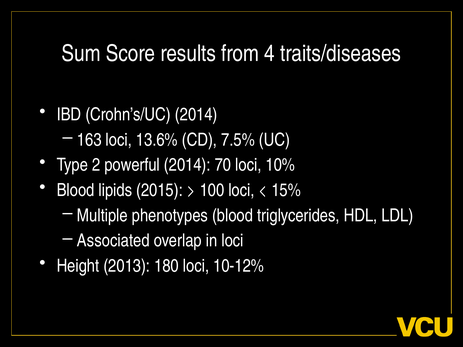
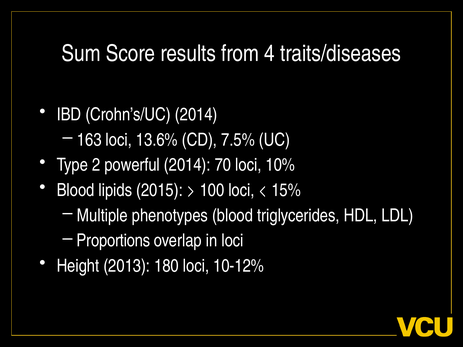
Associated: Associated -> Proportions
